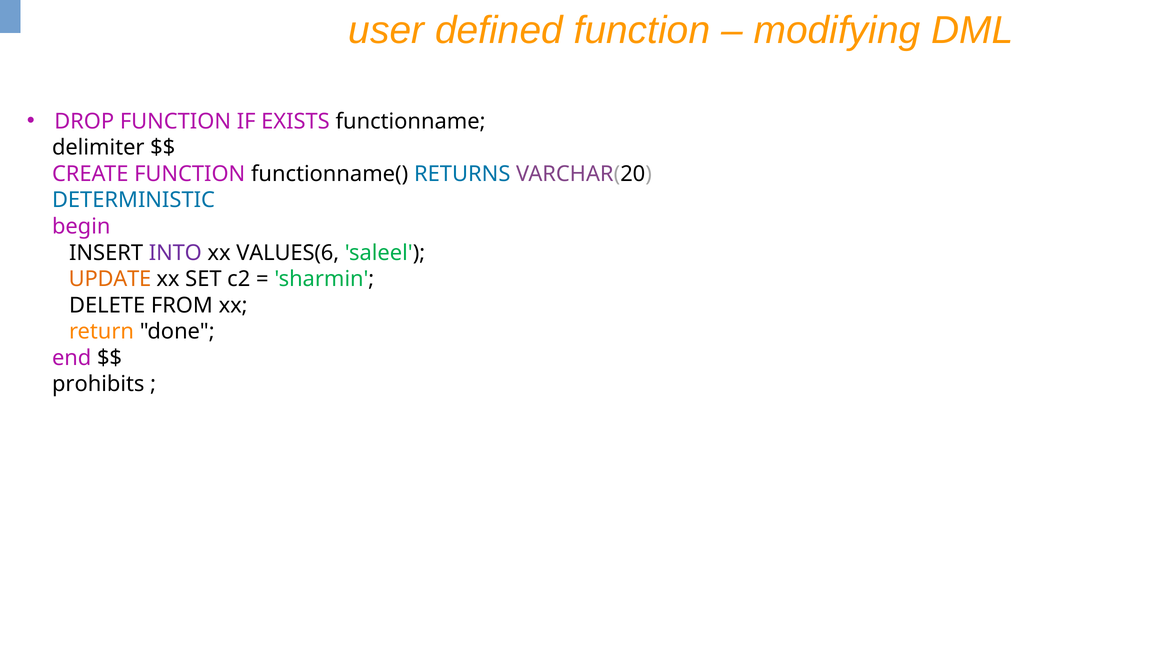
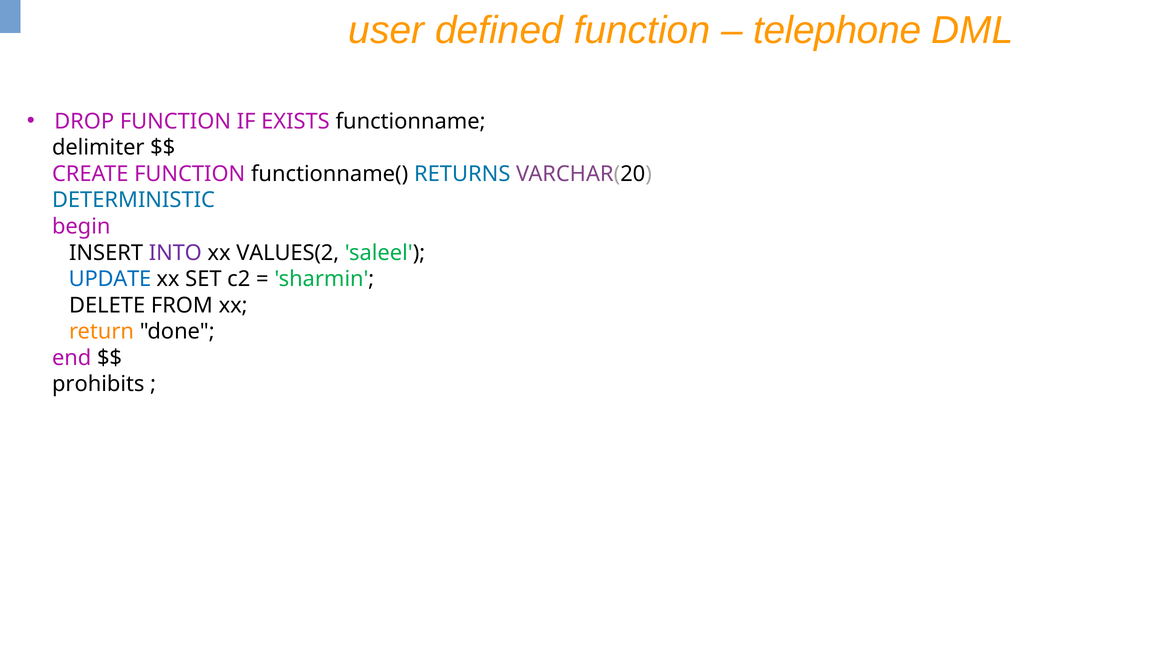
modifying: modifying -> telephone
VALUES(6: VALUES(6 -> VALUES(2
UPDATE colour: orange -> blue
